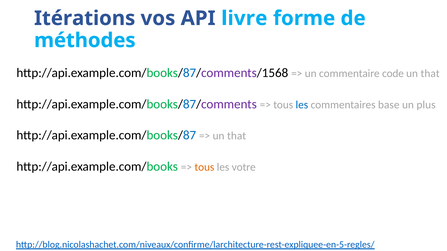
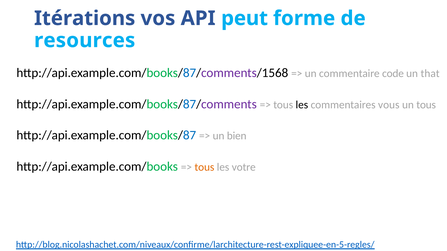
livre: livre -> peut
méthodes: méthodes -> resources
les at (302, 105) colour: blue -> black
base: base -> vous
un plus: plus -> tous
that at (237, 136): that -> bien
